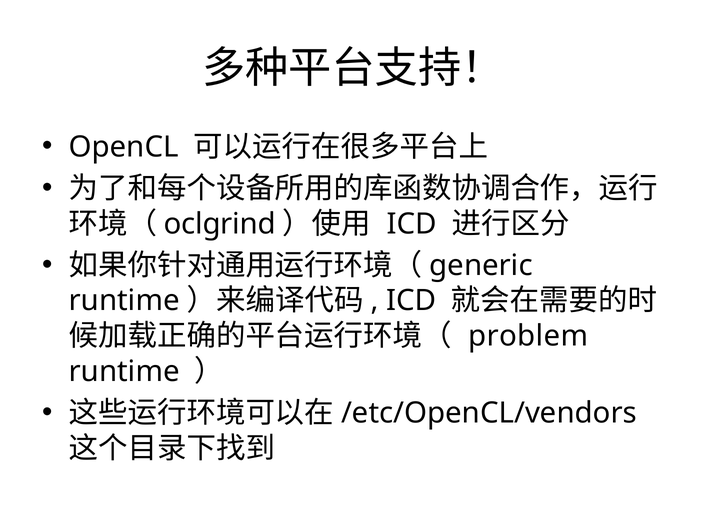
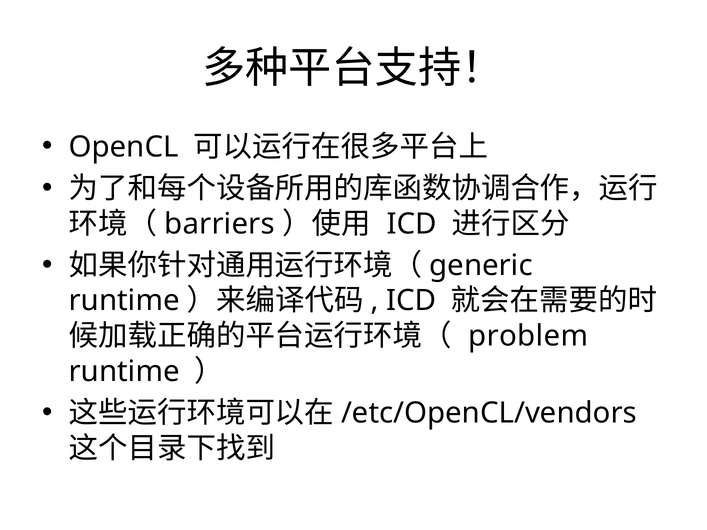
oclgrind: oclgrind -> barriers
